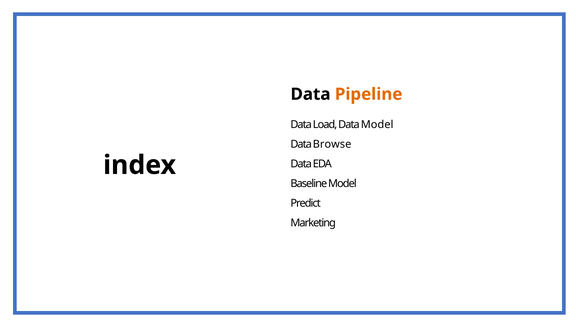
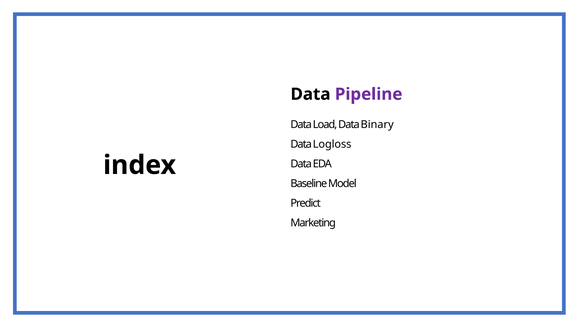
Pipeline colour: orange -> purple
Data Model: Model -> Binary
Browse: Browse -> Logloss
